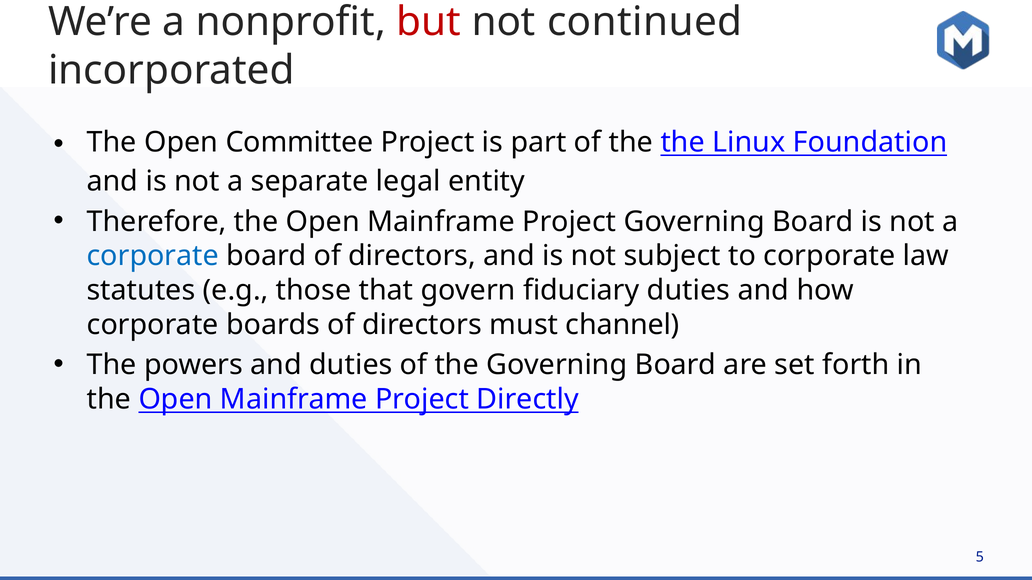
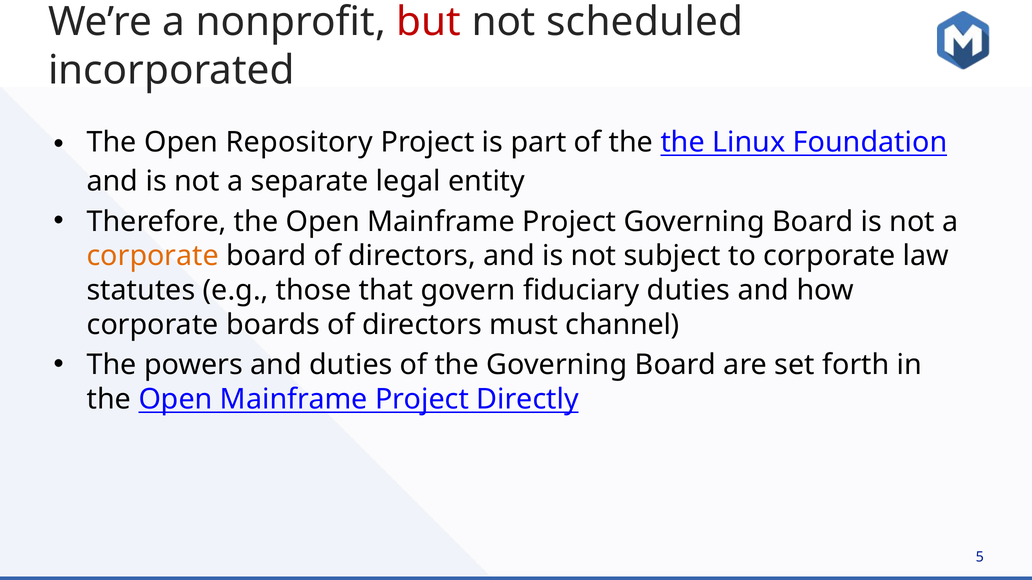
continued: continued -> scheduled
Committee: Committee -> Repository
corporate at (153, 256) colour: blue -> orange
